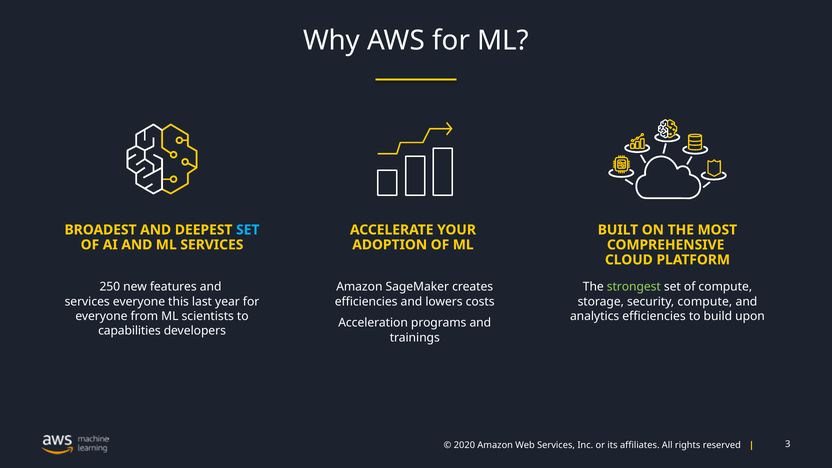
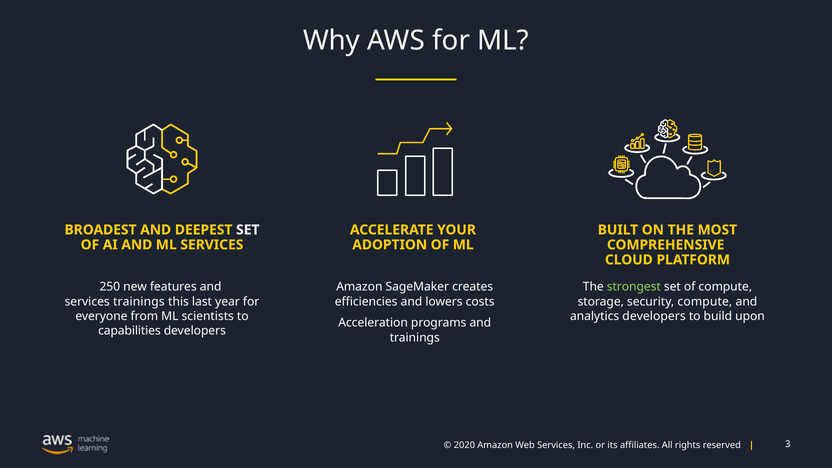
SET at (248, 230) colour: light blue -> white
services everyone: everyone -> trainings
analytics efficiencies: efficiencies -> developers
